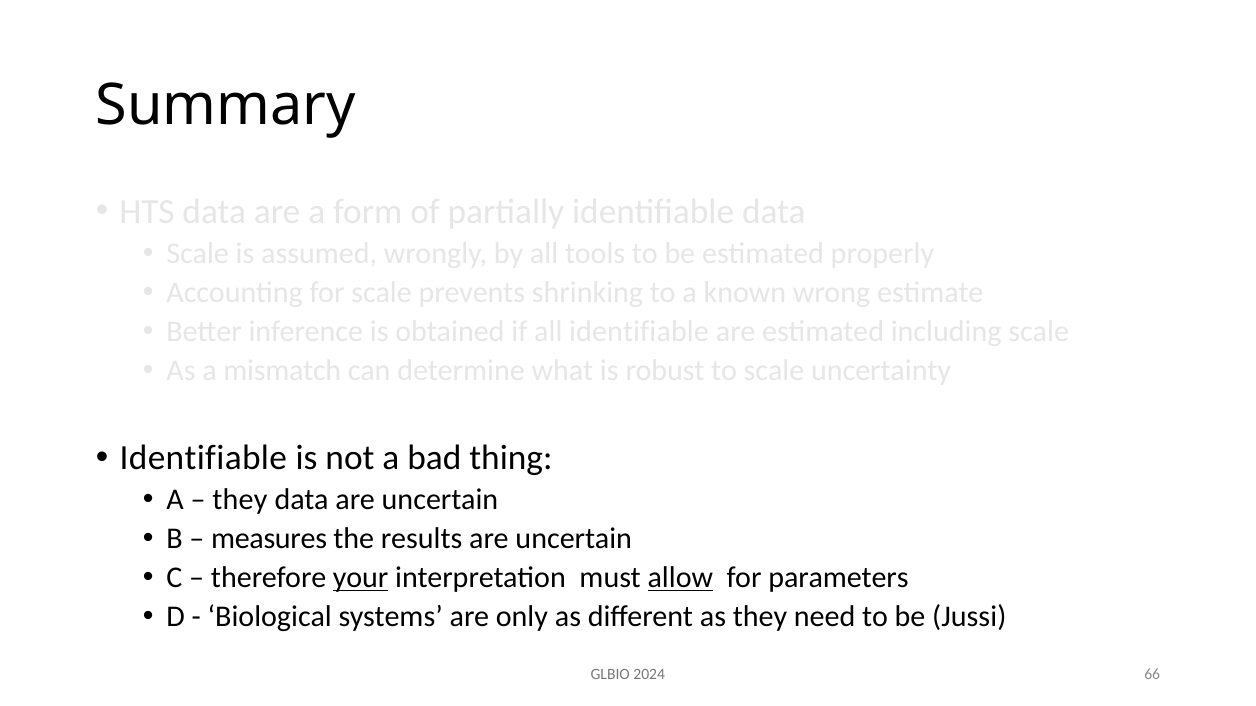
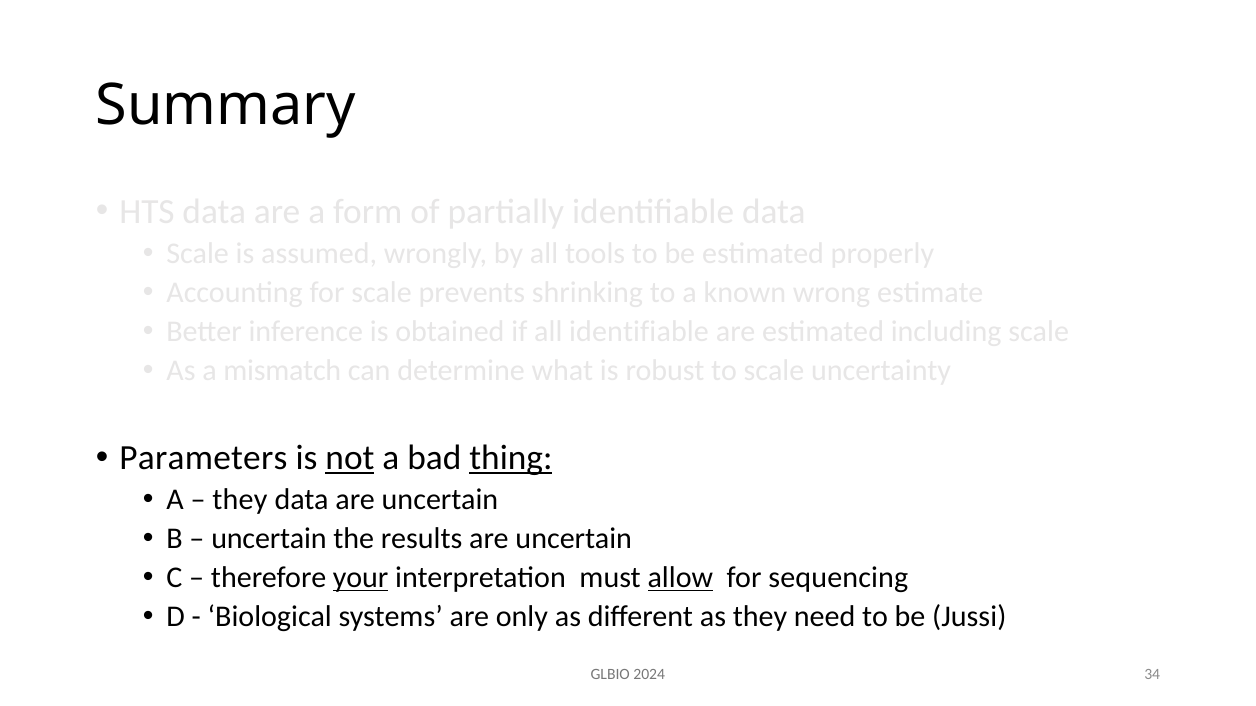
Identifiable at (203, 458): Identifiable -> Parameters
not underline: none -> present
thing underline: none -> present
measures at (269, 539): measures -> uncertain
parameters: parameters -> sequencing
66: 66 -> 34
